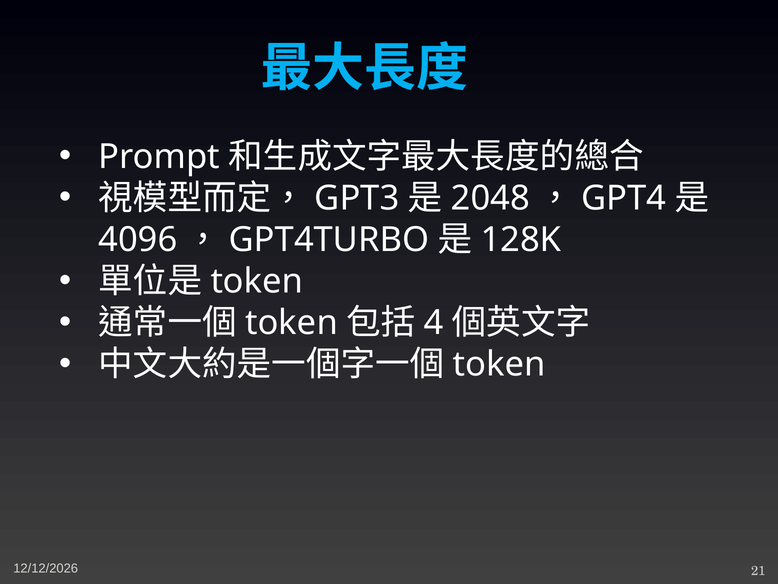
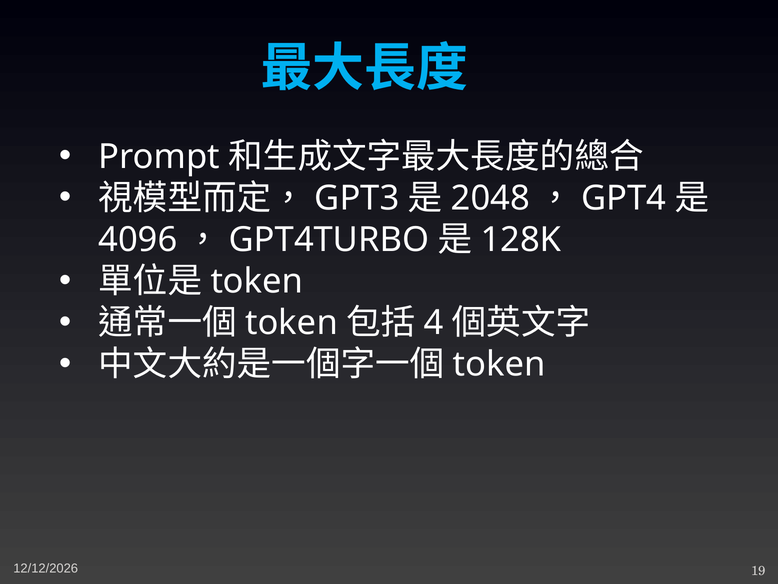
21: 21 -> 19
